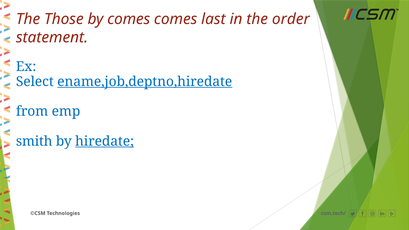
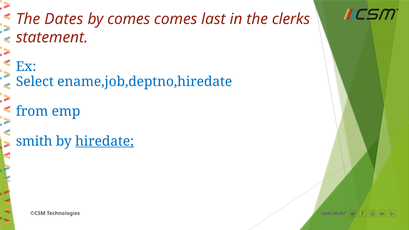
Those: Those -> Dates
order: order -> clerks
ename,job,deptno,hiredate underline: present -> none
